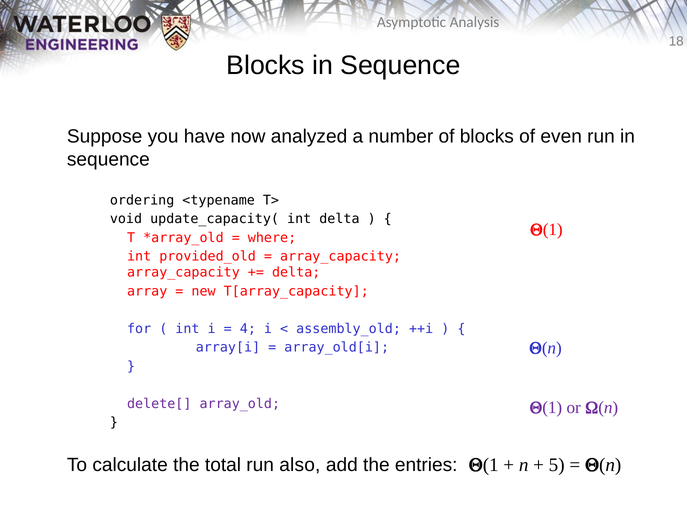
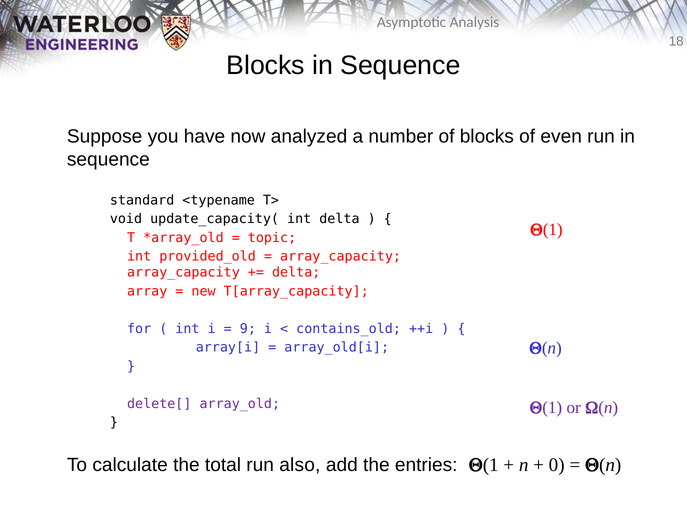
ordering: ordering -> standard
where: where -> topic
4: 4 -> 9
assembly_old: assembly_old -> contains_old
5: 5 -> 0
